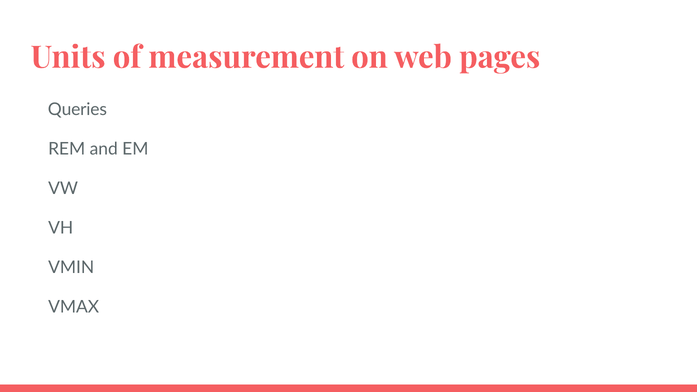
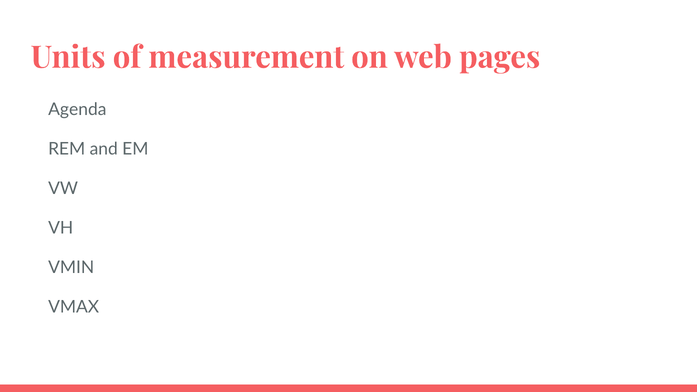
Queries: Queries -> Agenda
